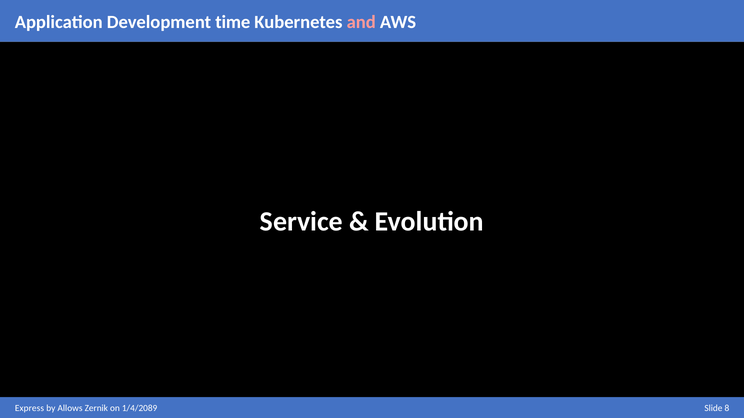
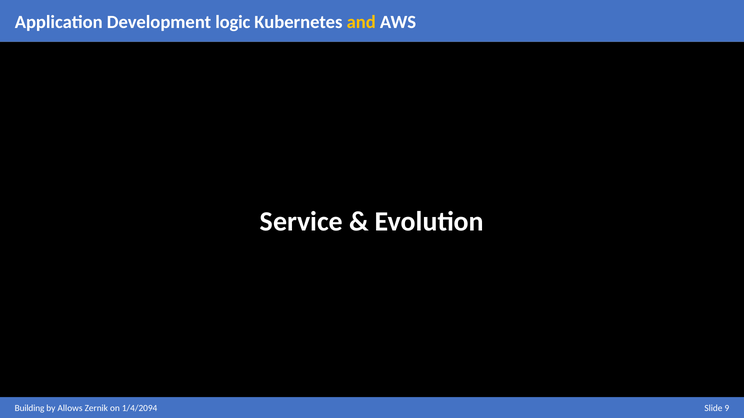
time: time -> logic
and colour: pink -> yellow
Express: Express -> Building
1/4/2089: 1/4/2089 -> 1/4/2094
8: 8 -> 9
